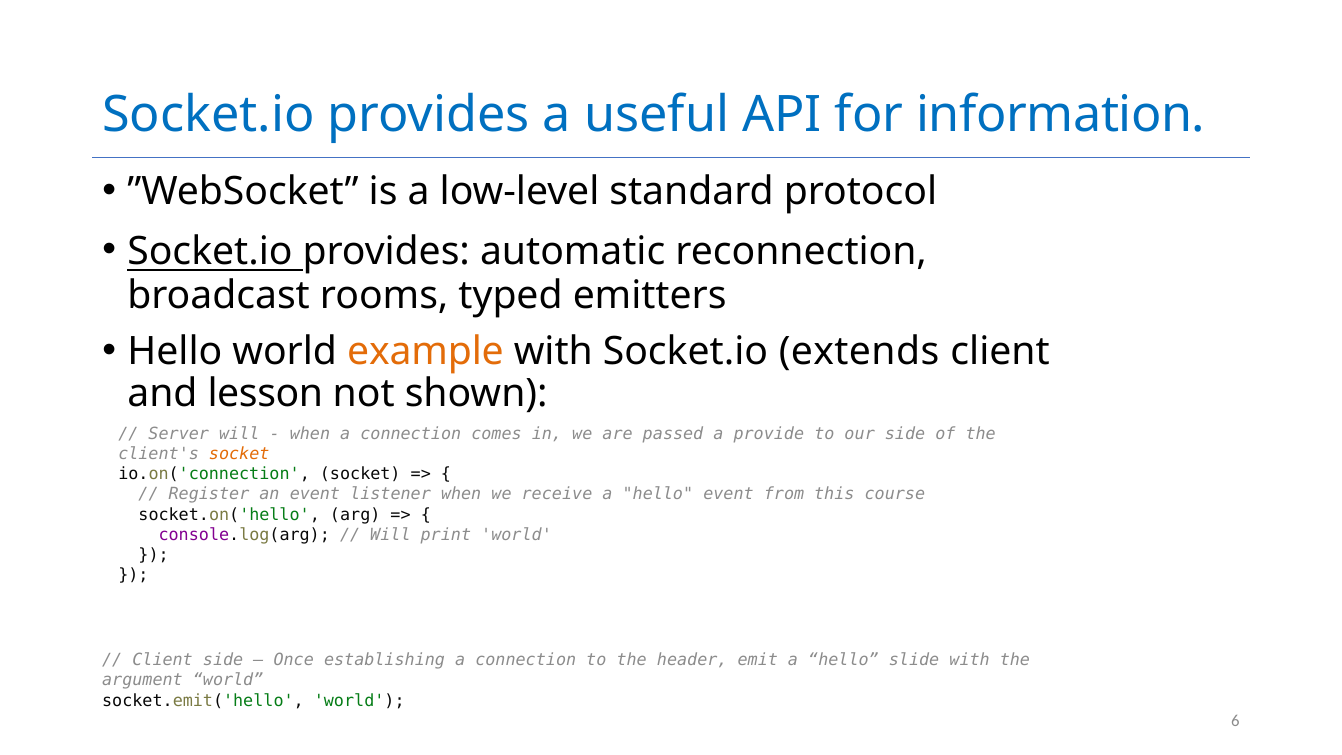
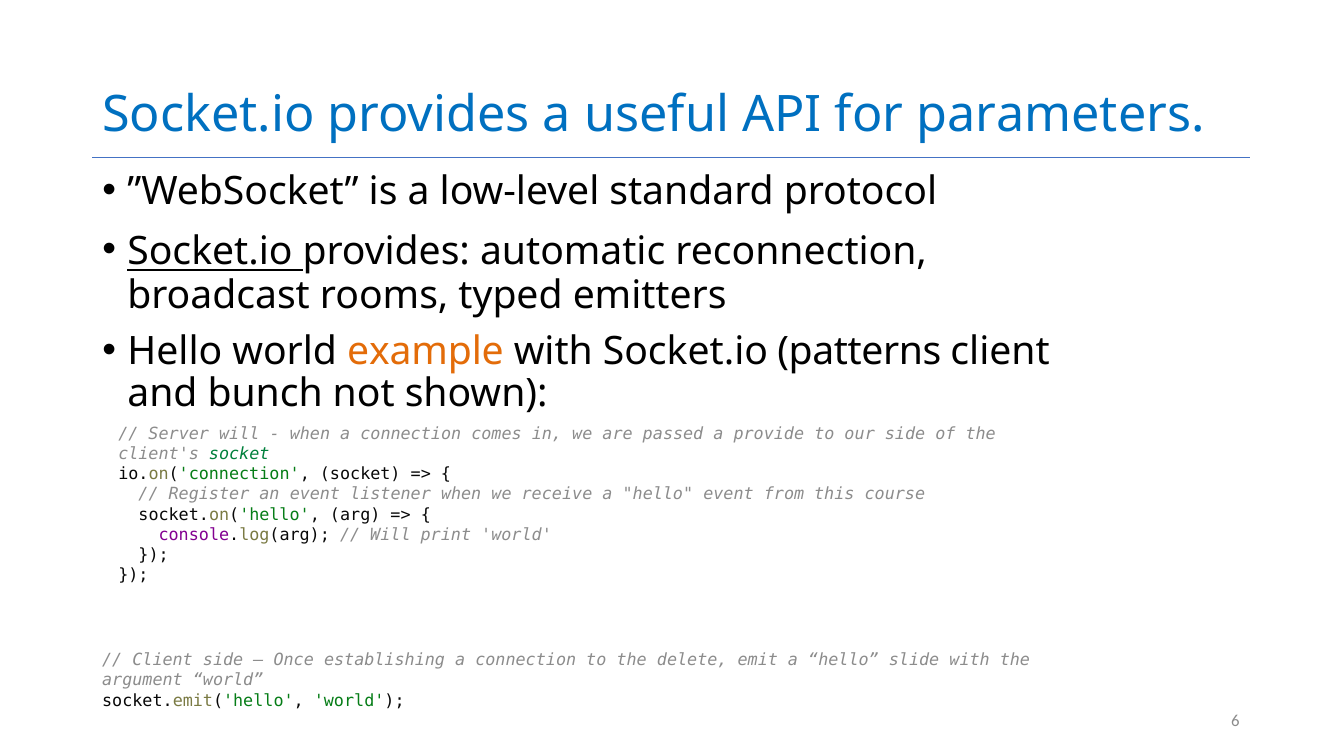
information: information -> parameters
extends: extends -> patterns
lesson: lesson -> bunch
socket at (239, 454) colour: orange -> green
header: header -> delete
